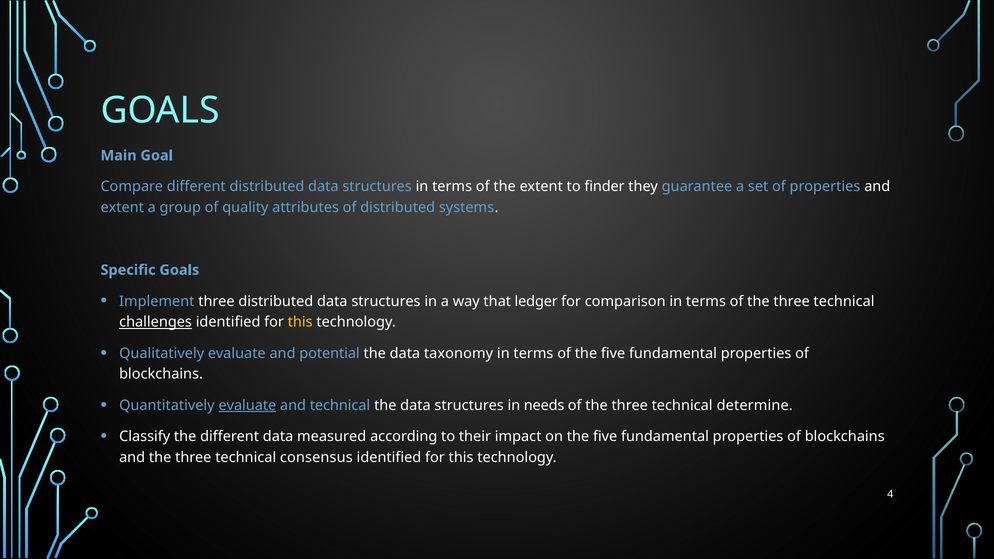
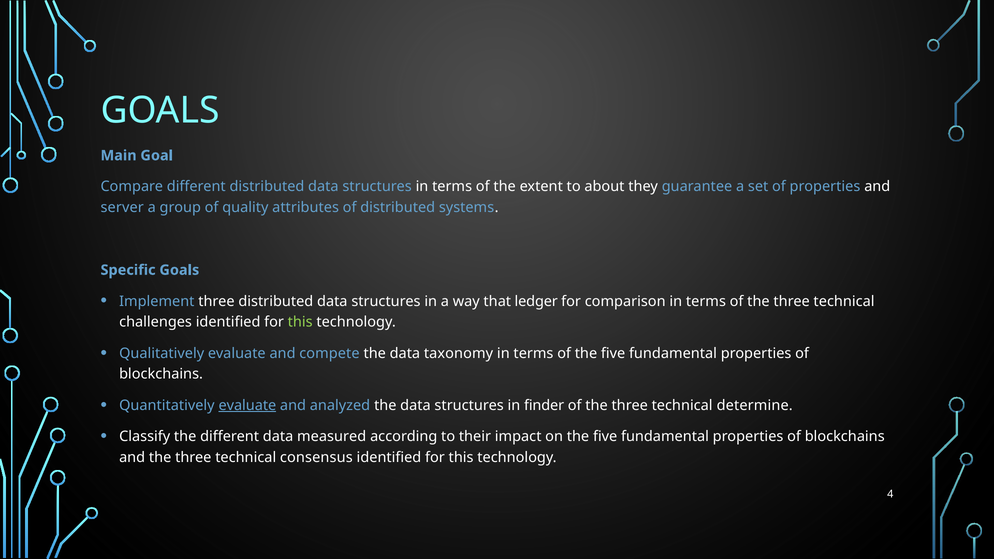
finder: finder -> about
extent at (122, 208): extent -> server
challenges underline: present -> none
this at (300, 322) colour: yellow -> light green
potential: potential -> compete
and technical: technical -> analyzed
needs: needs -> finder
